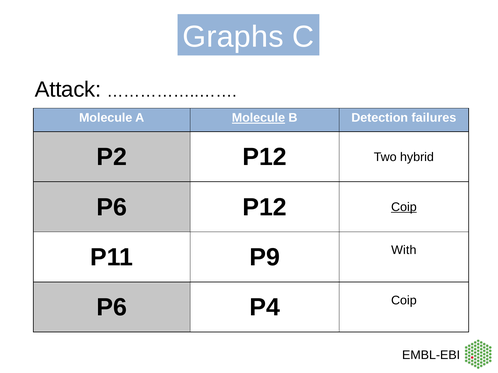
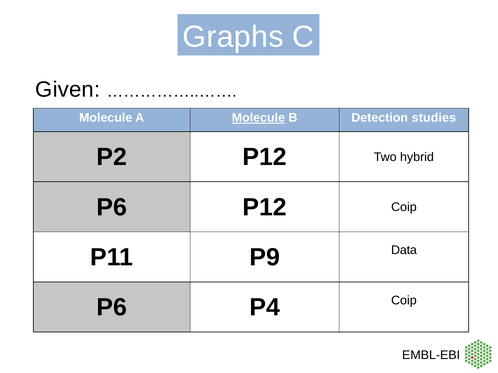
Attack: Attack -> Given
failures: failures -> studies
Coip at (404, 207) underline: present -> none
With: With -> Data
